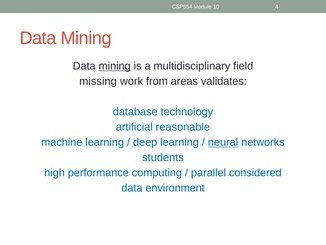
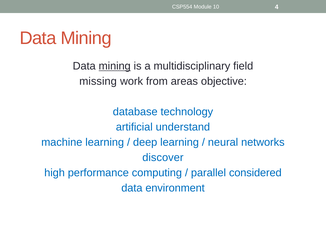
validates: validates -> objective
reasonable: reasonable -> understand
neural underline: present -> none
students: students -> discover
